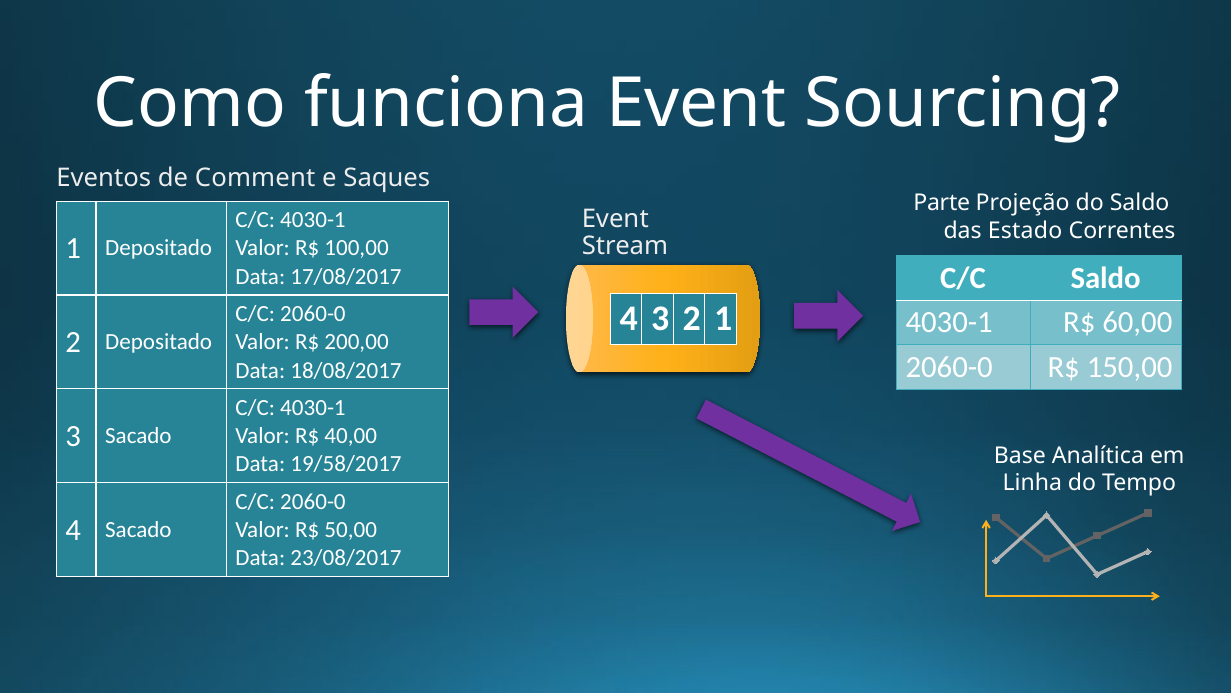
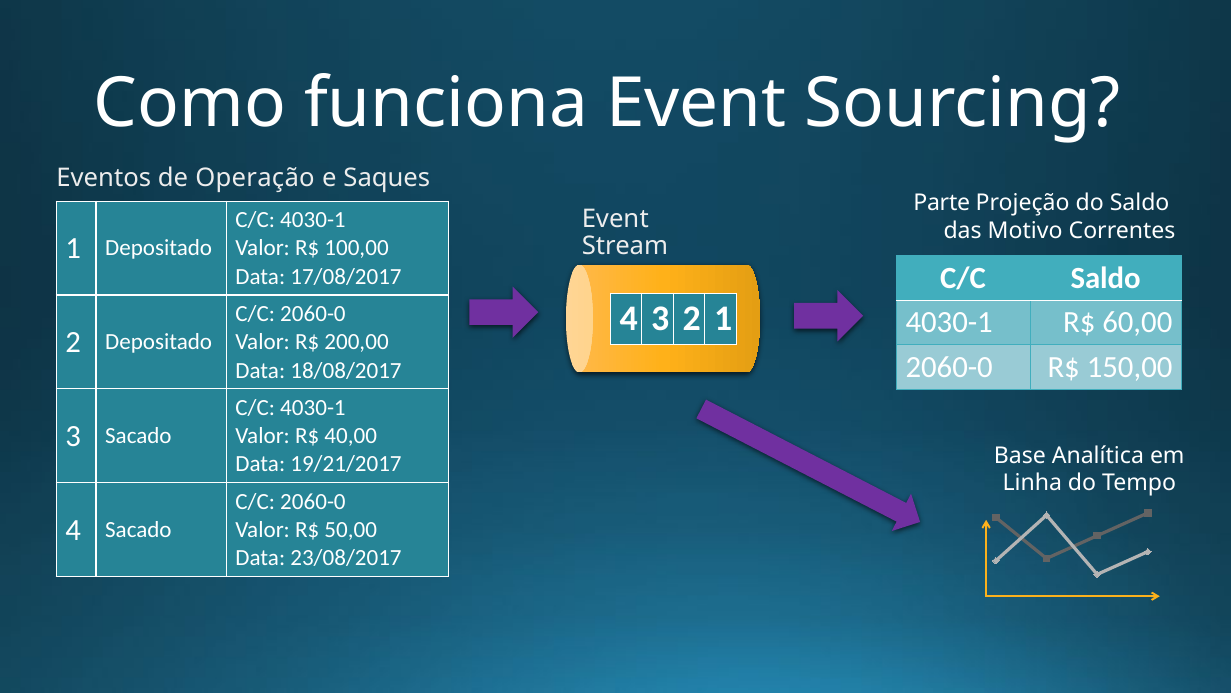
Comment: Comment -> Operação
Estado: Estado -> Motivo
19/58/2017: 19/58/2017 -> 19/21/2017
